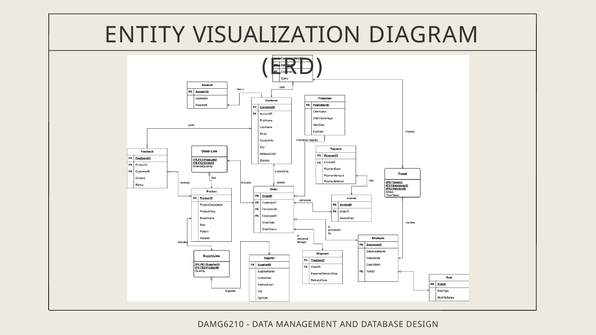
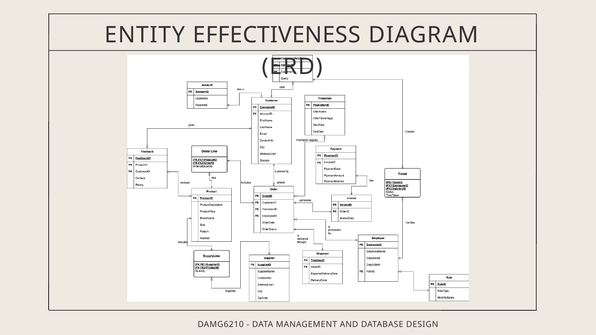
VISUALIZATION: VISUALIZATION -> EFFECTIVENESS
